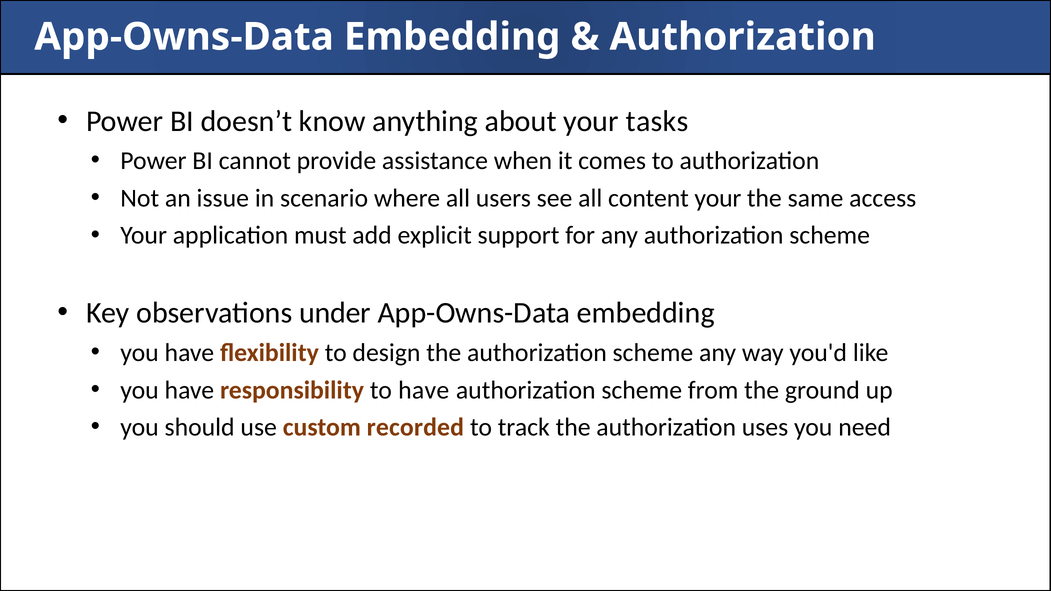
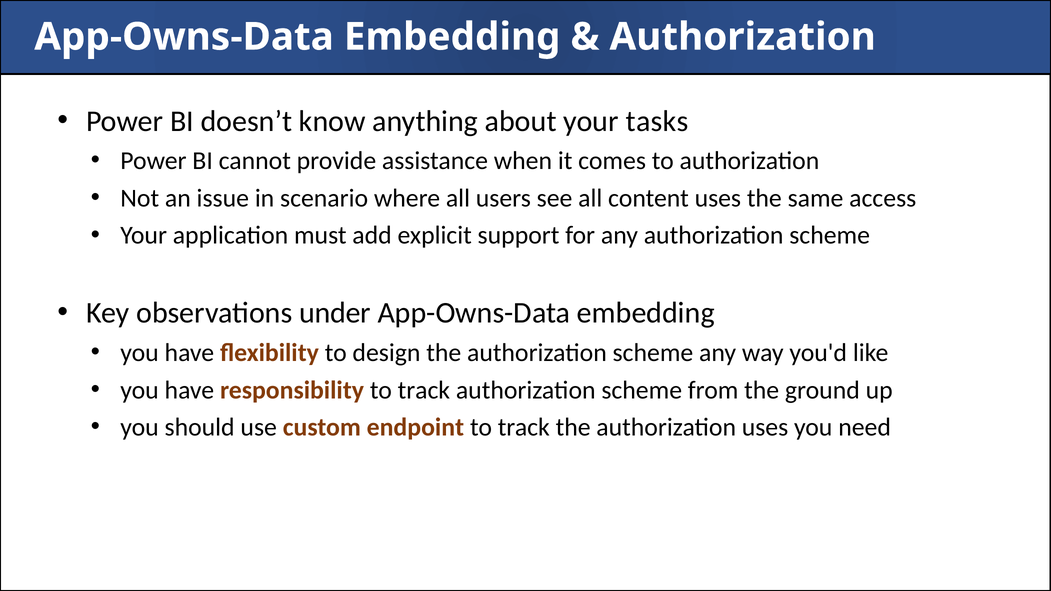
content your: your -> uses
responsibility to have: have -> track
recorded: recorded -> endpoint
